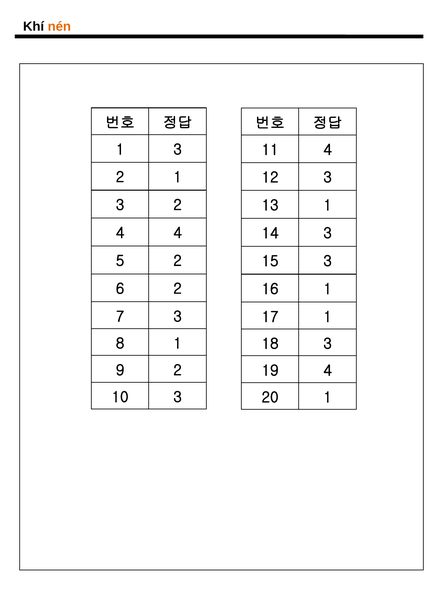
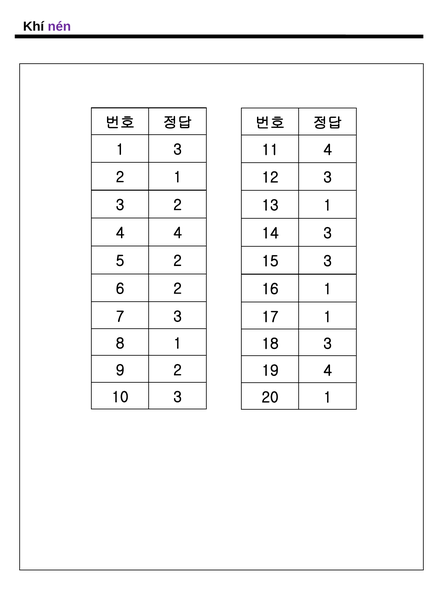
nén colour: orange -> purple
